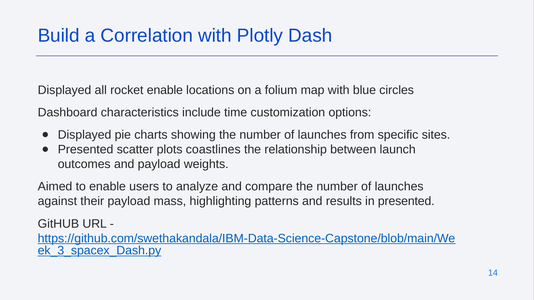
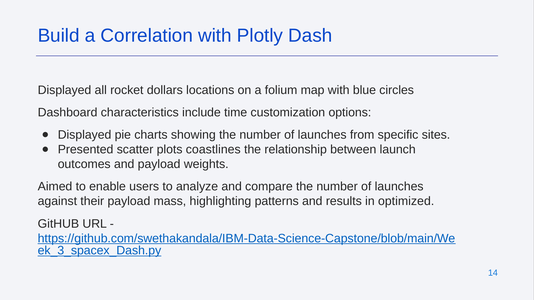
rocket enable: enable -> dollars
in presented: presented -> optimized
